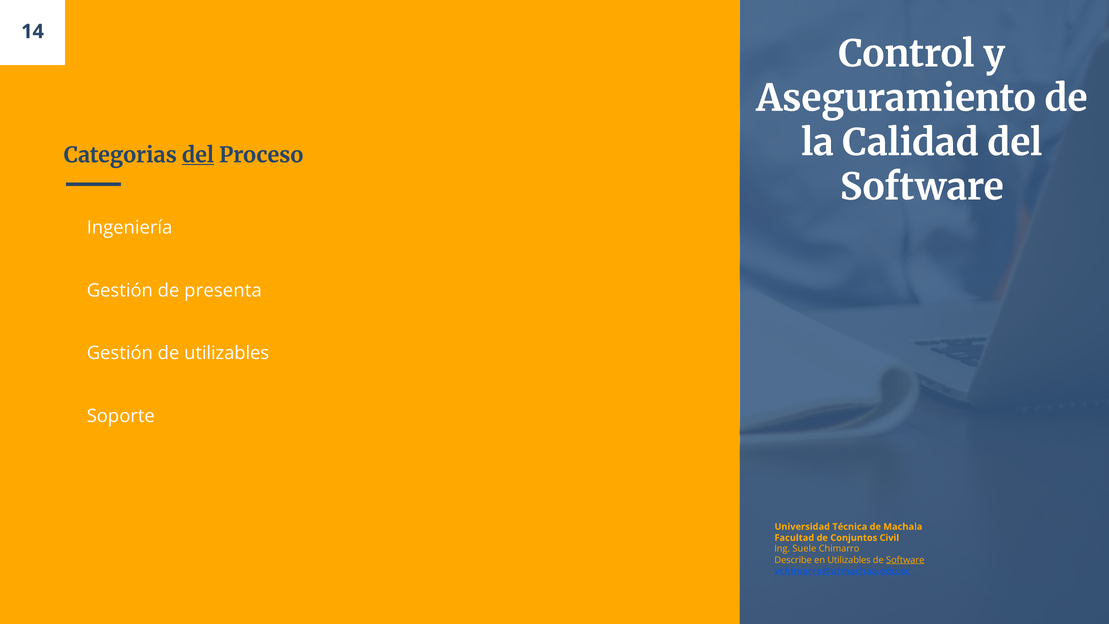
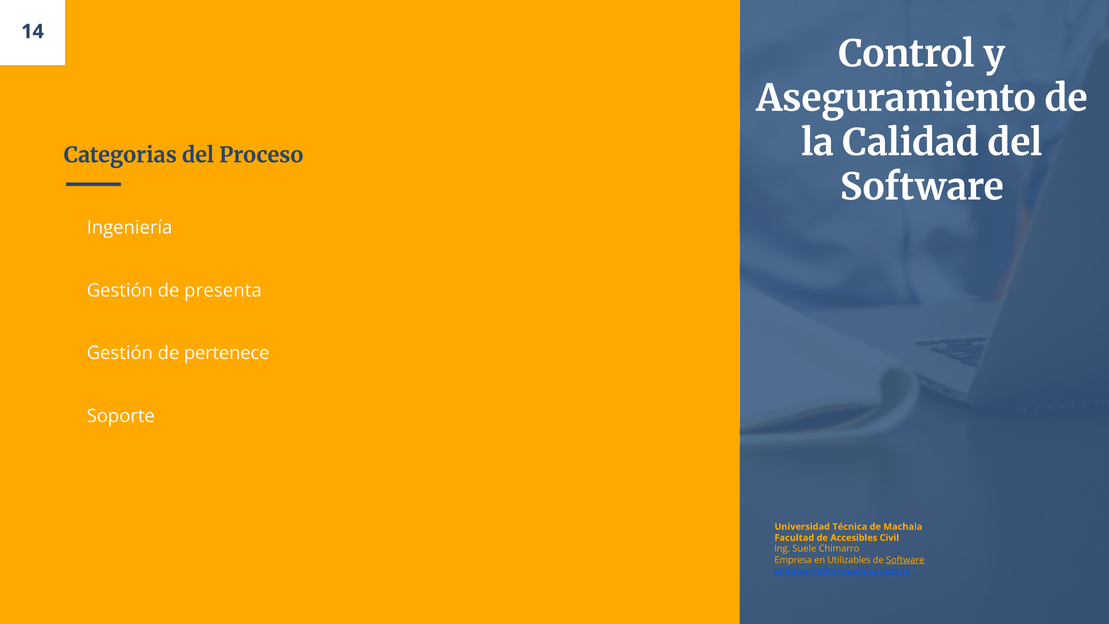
del at (198, 155) underline: present -> none
de utilizables: utilizables -> pertenece
Conjuntos: Conjuntos -> Accesibles
Describe: Describe -> Empresa
